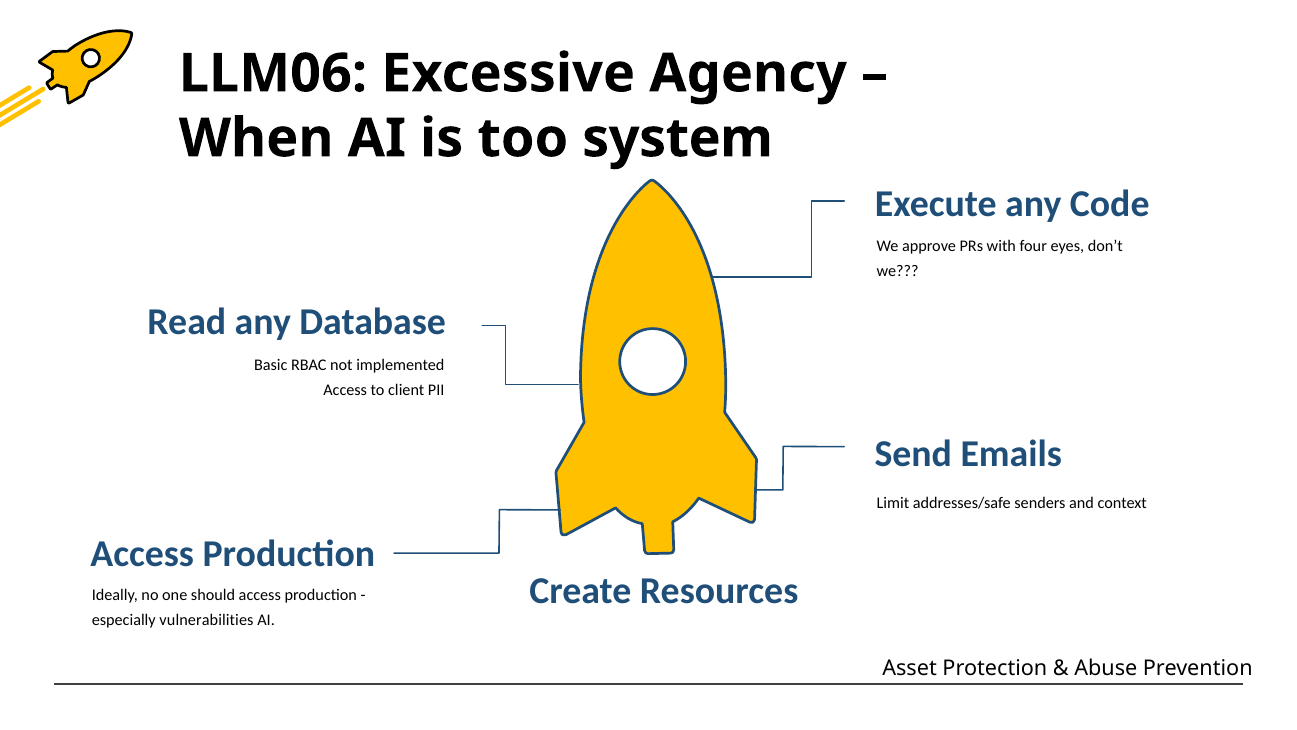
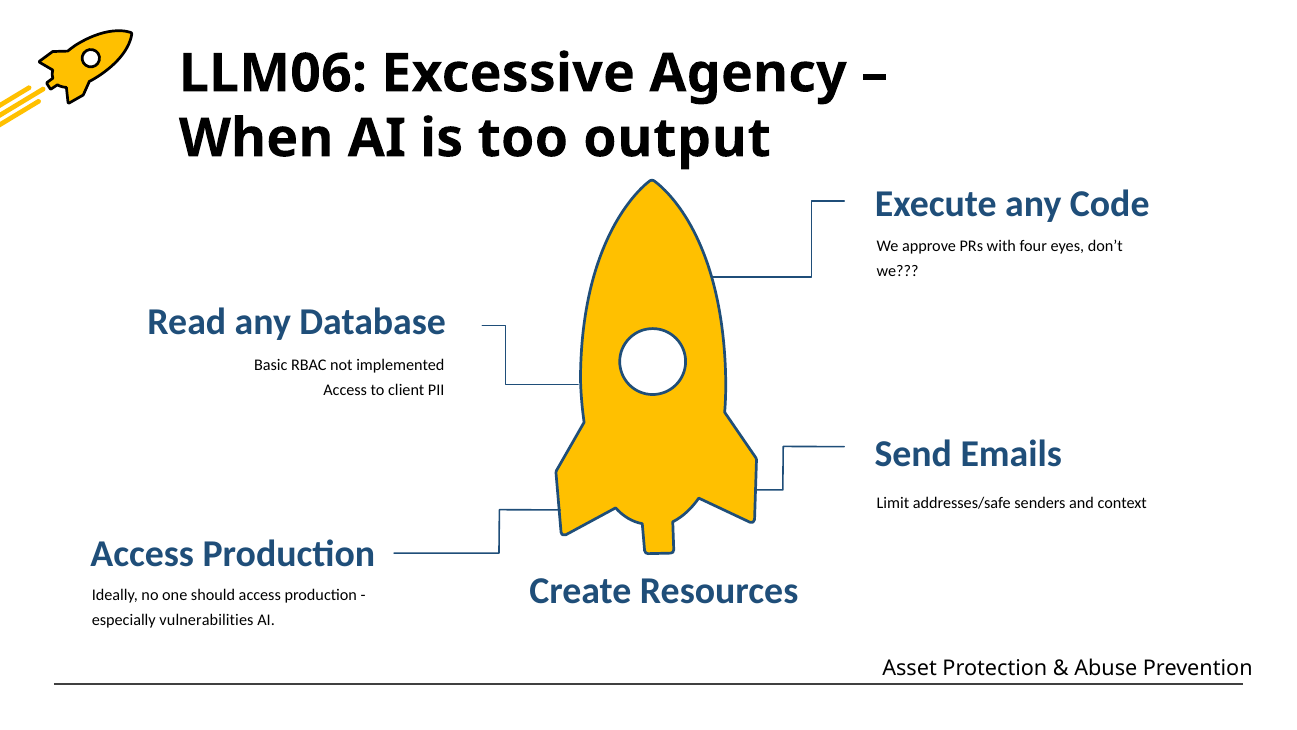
system: system -> output
